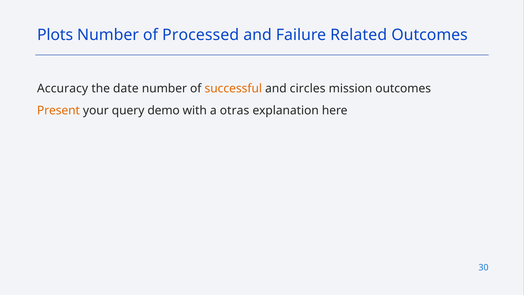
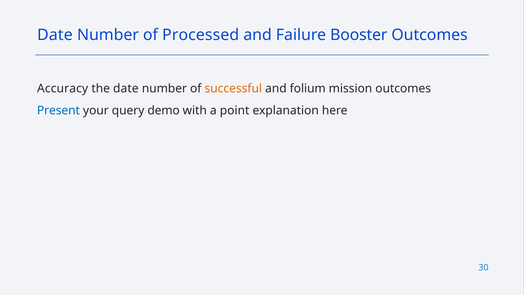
Plots at (55, 35): Plots -> Date
Related: Related -> Booster
circles: circles -> folium
Present colour: orange -> blue
otras: otras -> point
